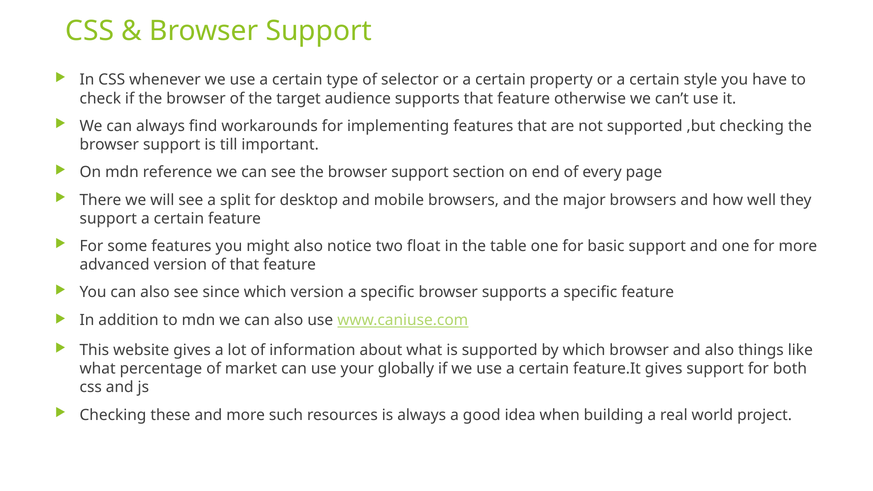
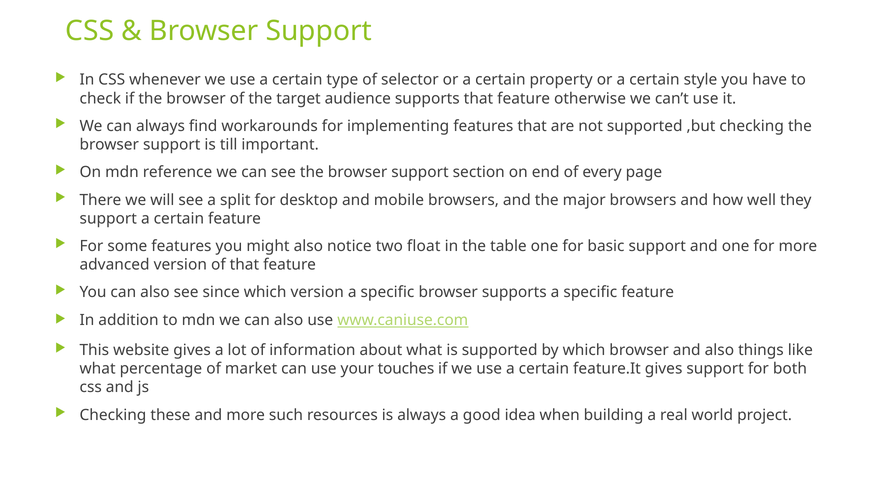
globally: globally -> touches
